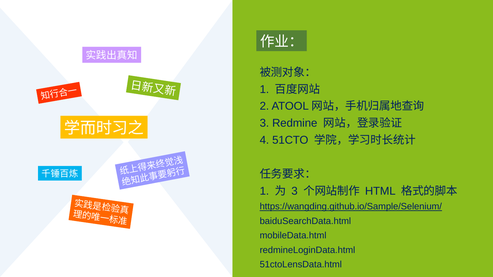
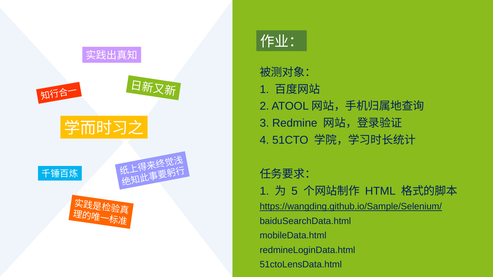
3 at (295, 191): 3 -> 5
